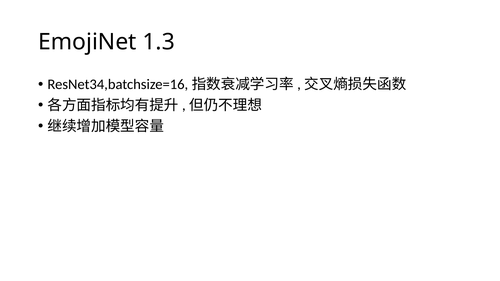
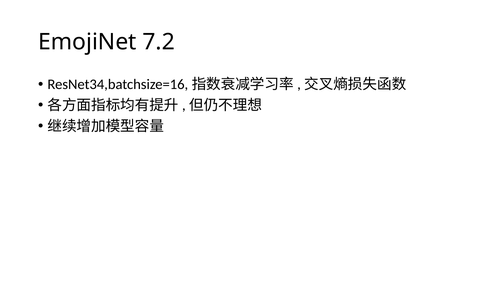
1.3: 1.3 -> 7.2
